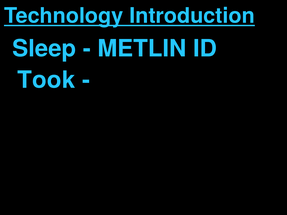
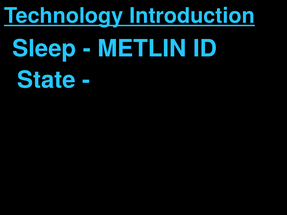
Took: Took -> State
